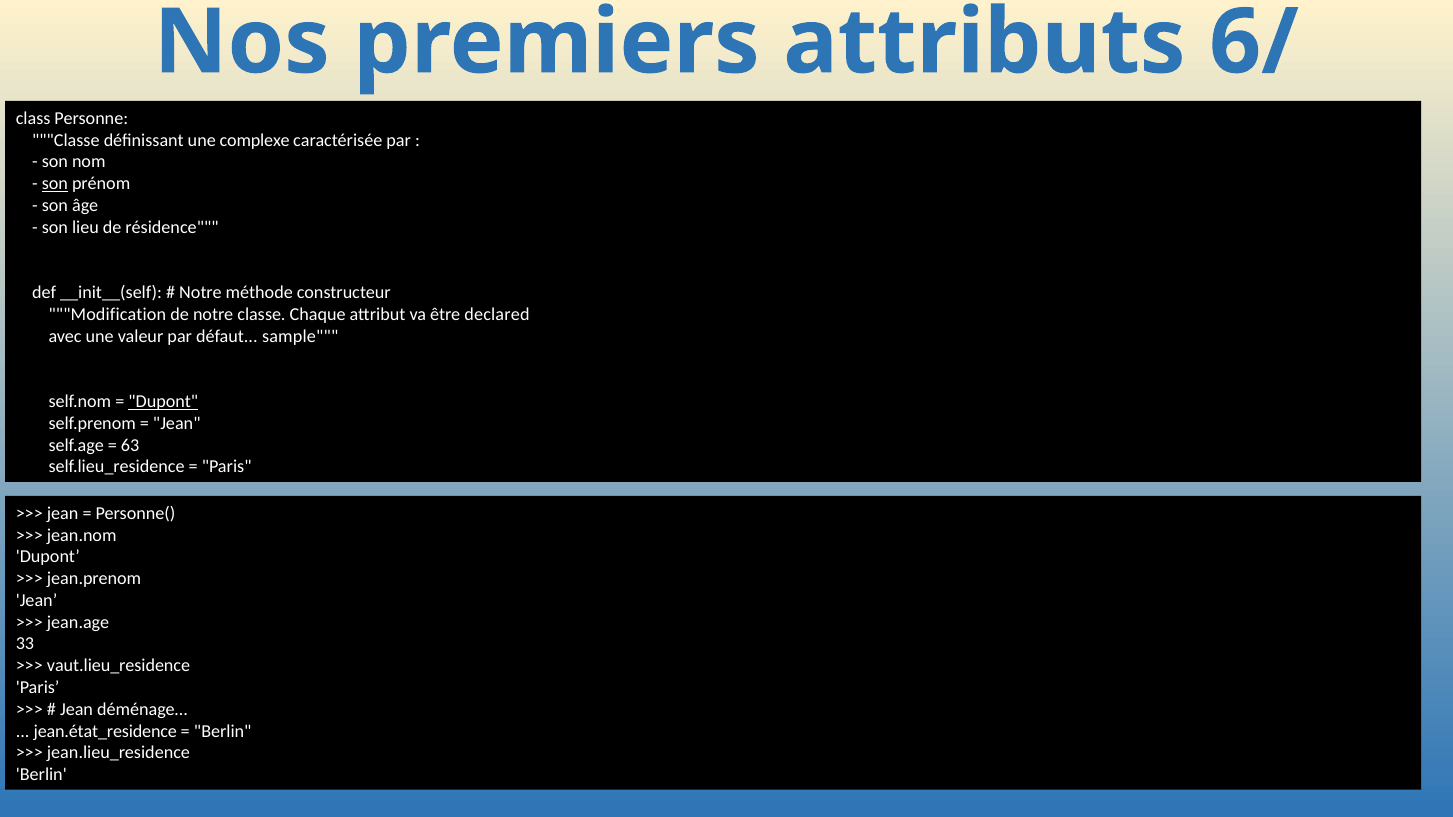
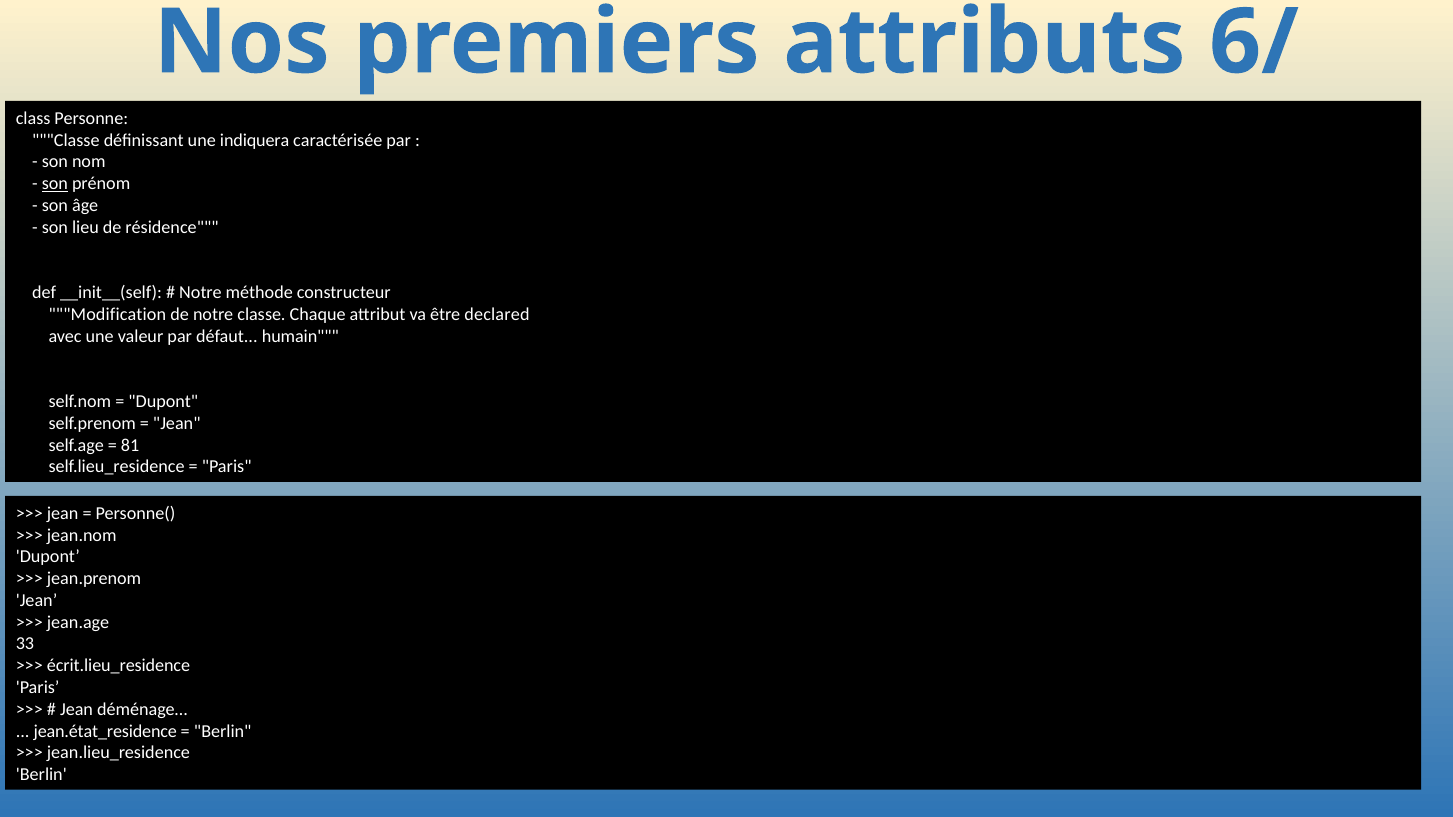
complexe: complexe -> indiquera
sample: sample -> humain
Dupont at (163, 402) underline: present -> none
63: 63 -> 81
vaut.lieu_residence: vaut.lieu_residence -> écrit.lieu_residence
